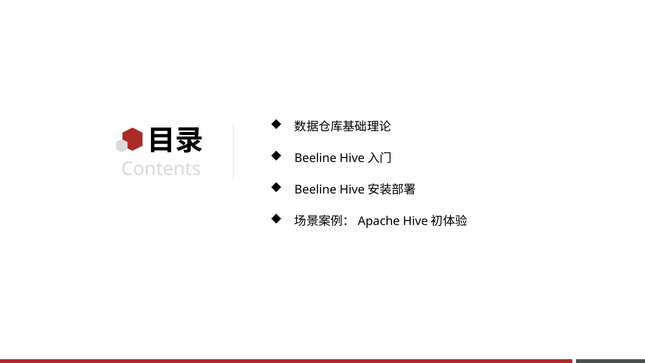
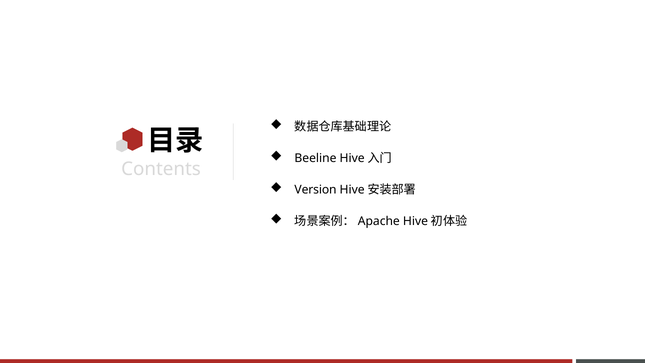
Beeline at (315, 190): Beeline -> Version
